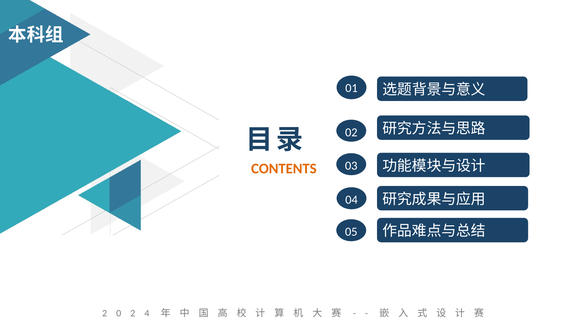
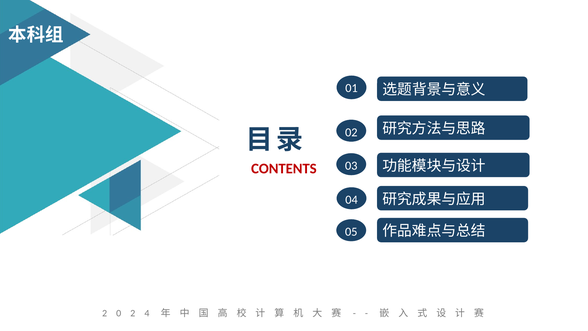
CONTENTS colour: orange -> red
